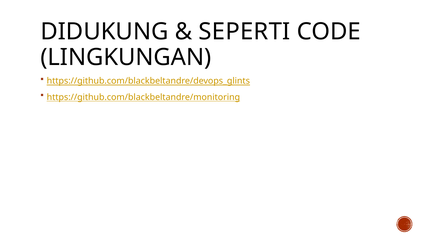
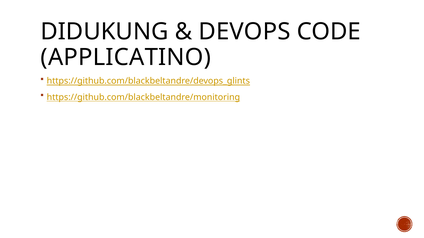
SEPERTI: SEPERTI -> DEVOPS
LINGKUNGAN: LINGKUNGAN -> APPLICATINO
